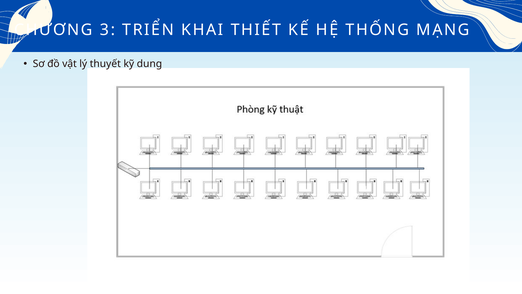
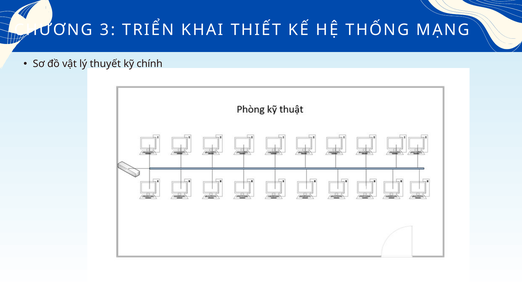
dung: dung -> chính
